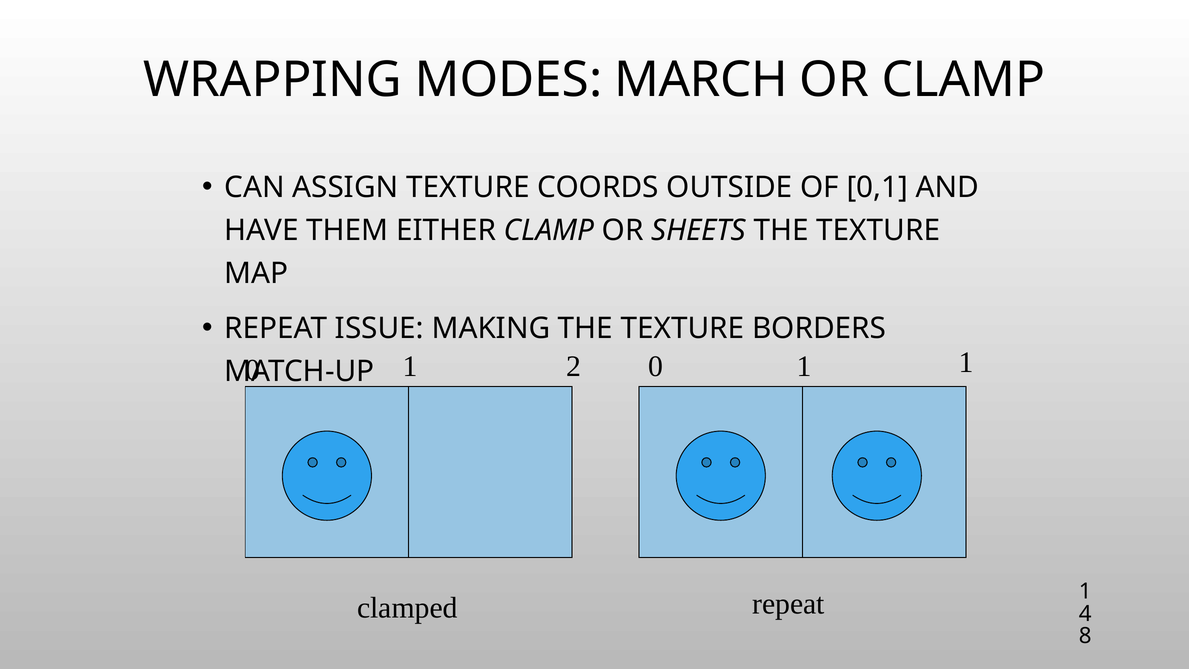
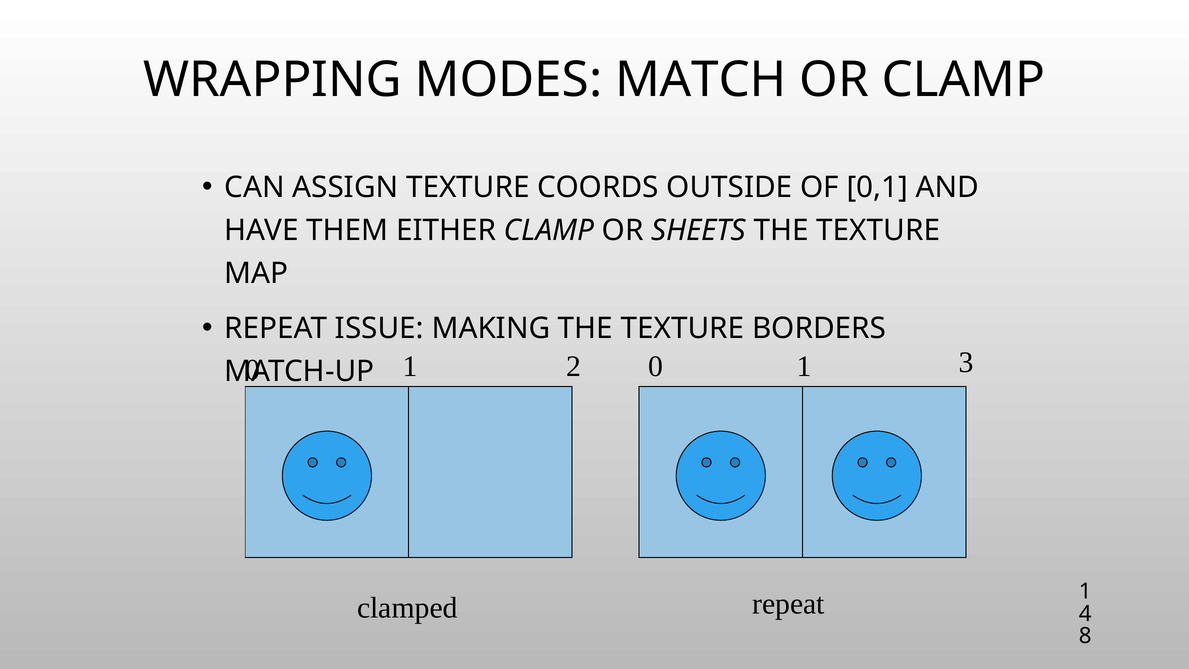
MARCH: MARCH -> MATCH
1 at (966, 362): 1 -> 3
